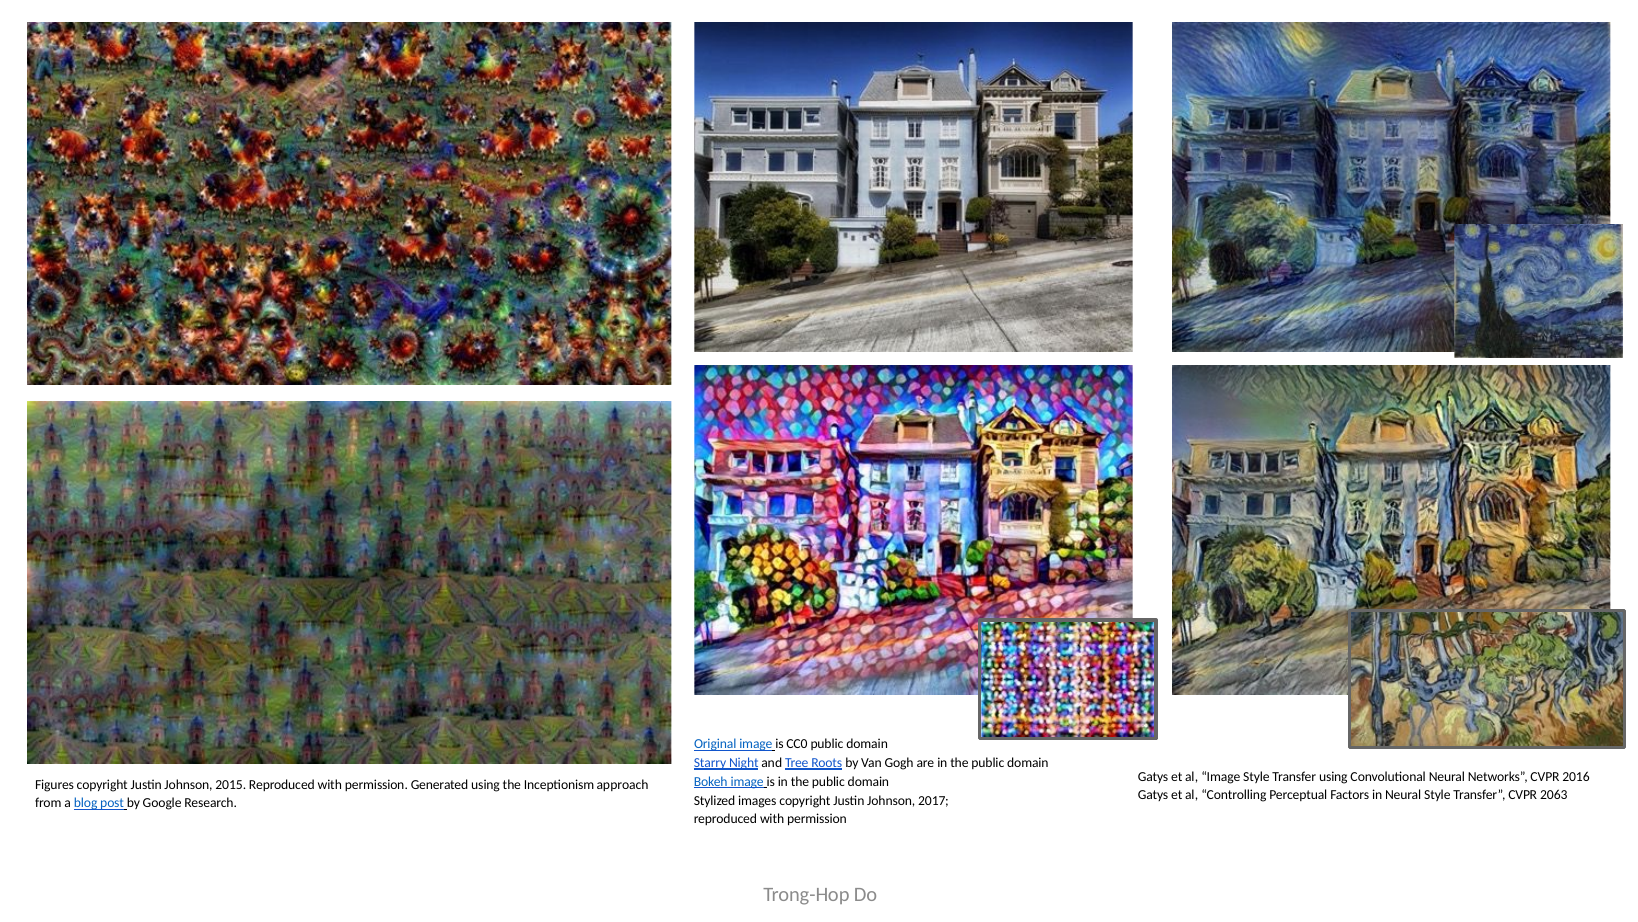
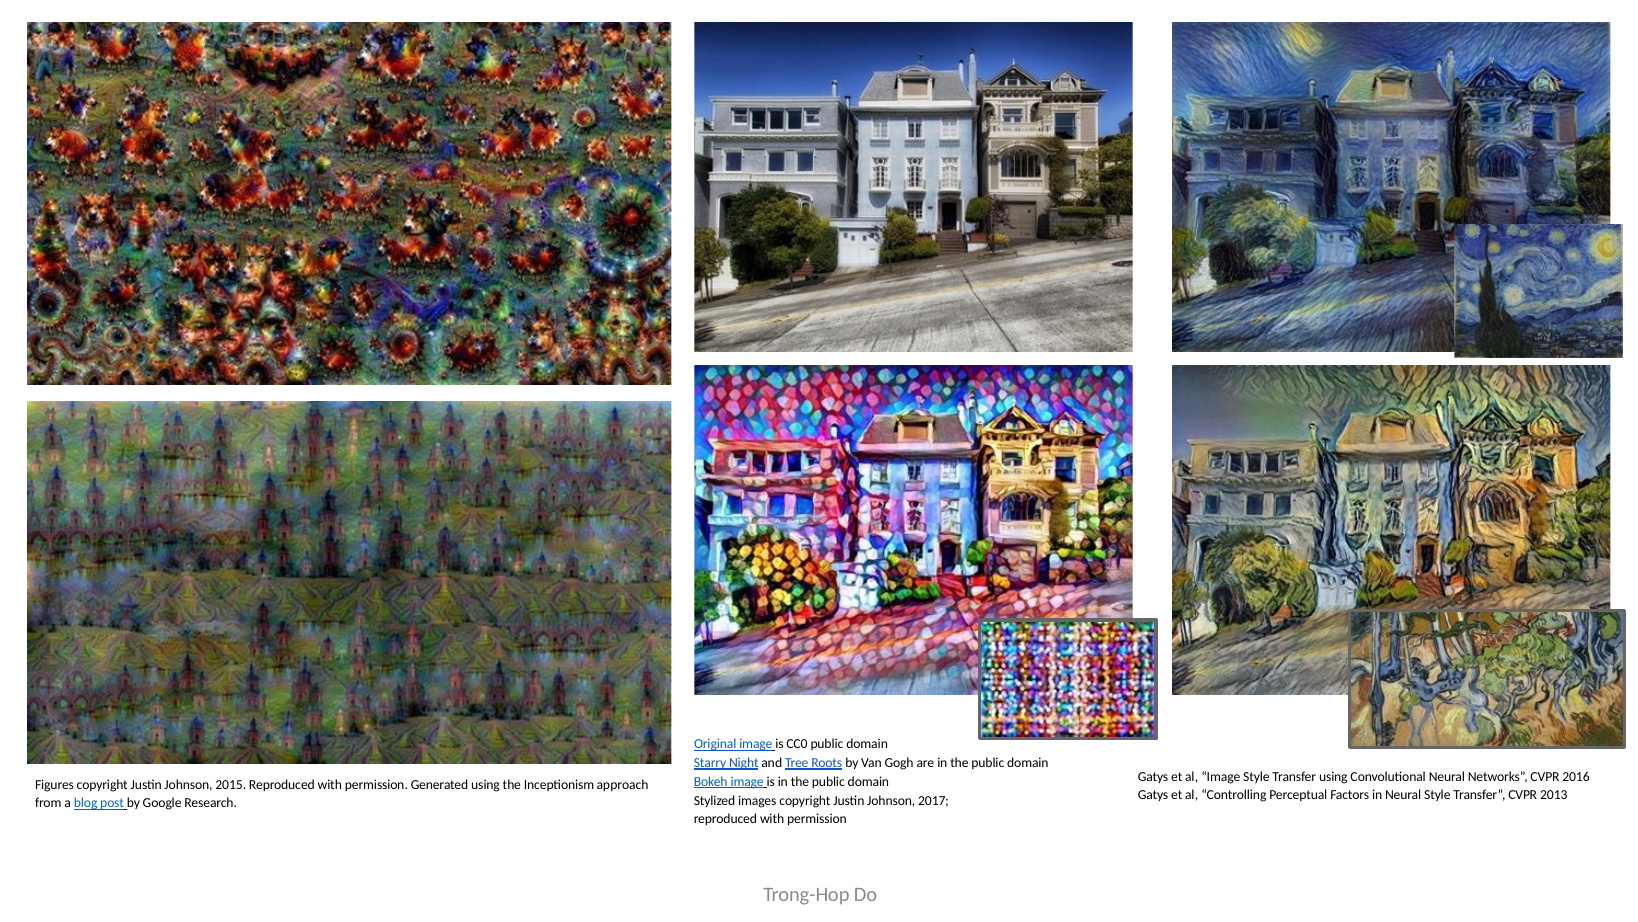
2063: 2063 -> 2013
